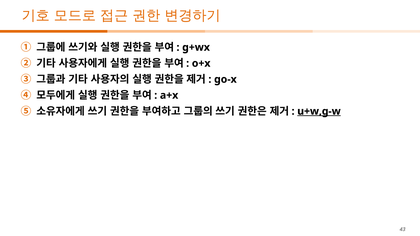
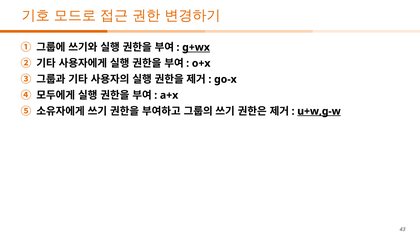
g+wx underline: none -> present
